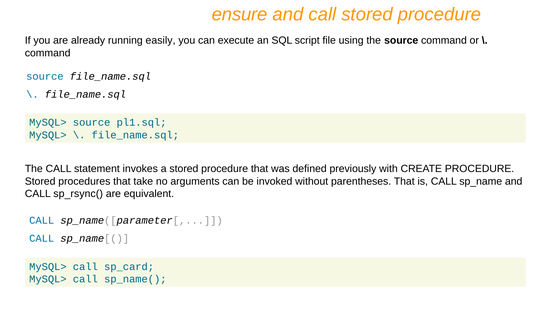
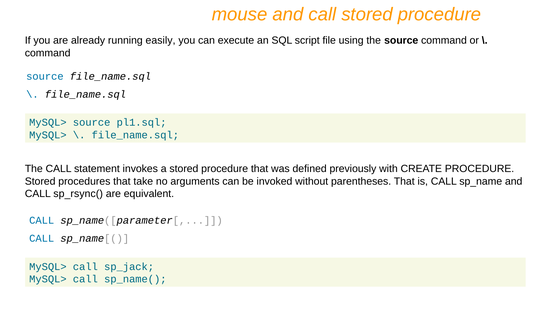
ensure: ensure -> mouse
sp_card: sp_card -> sp_jack
